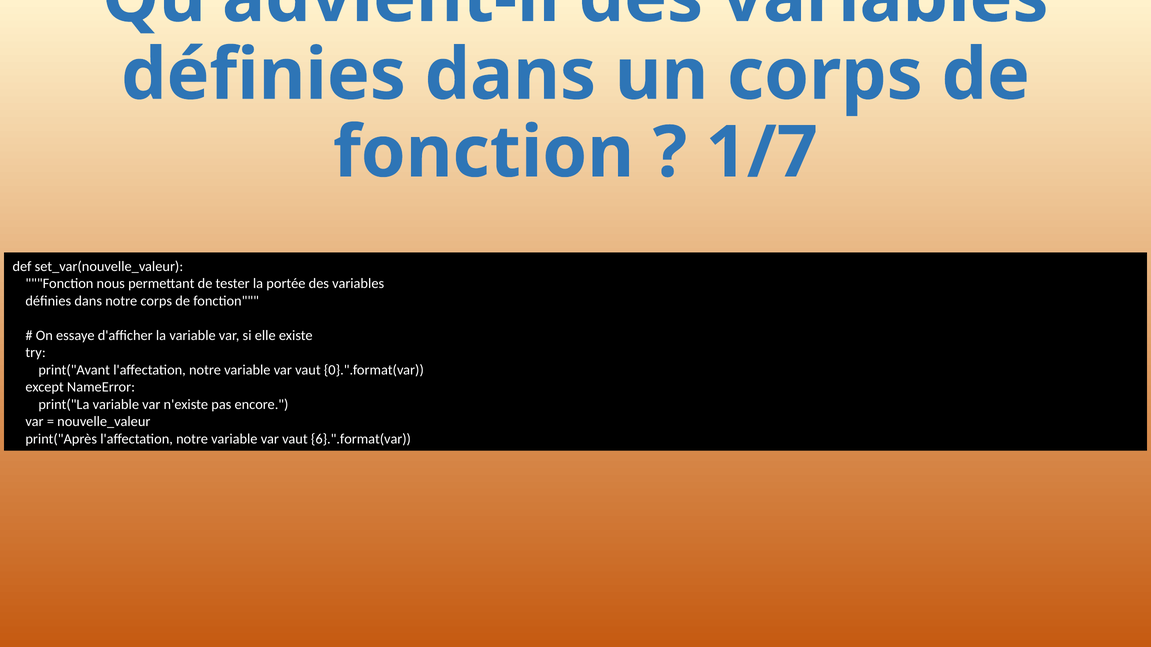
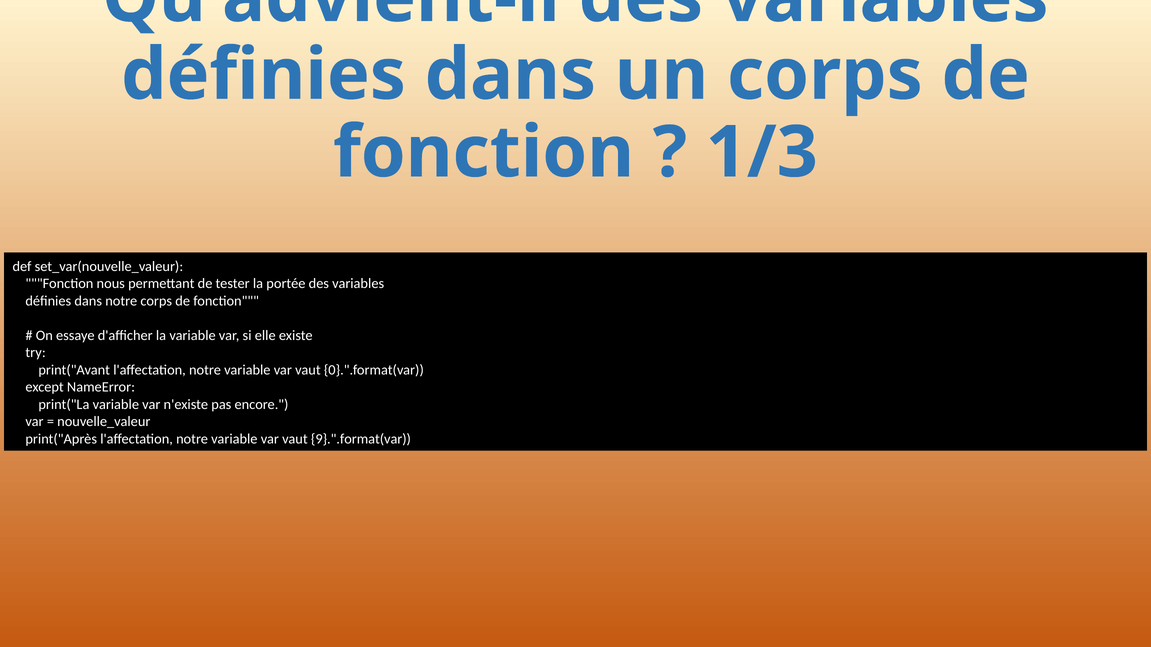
1/7: 1/7 -> 1/3
6}.".format(var: 6}.".format(var -> 9}.".format(var
